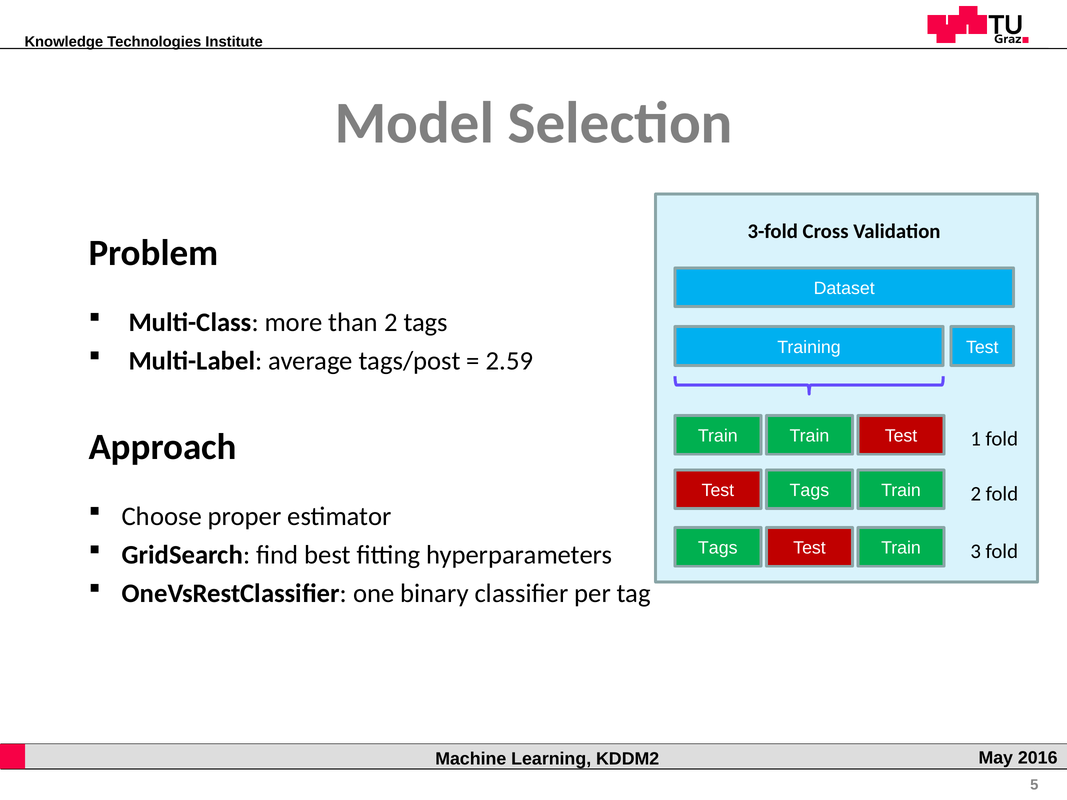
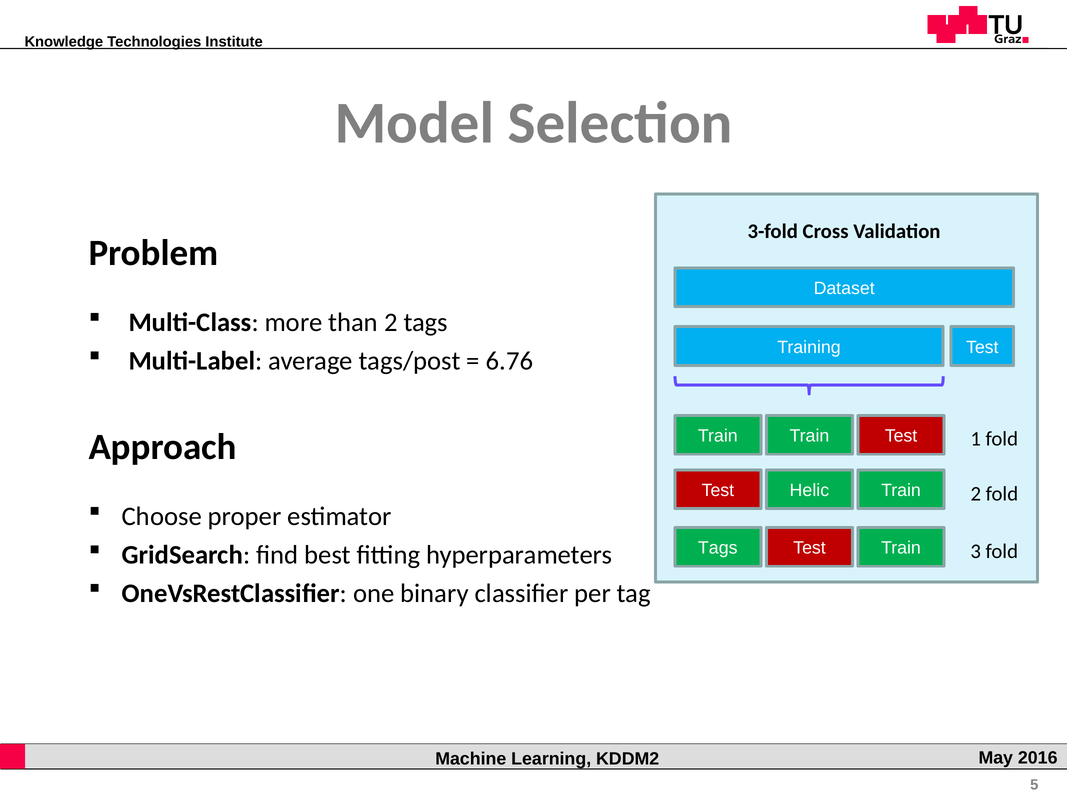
2.59: 2.59 -> 6.76
Test Tags: Tags -> Helic
